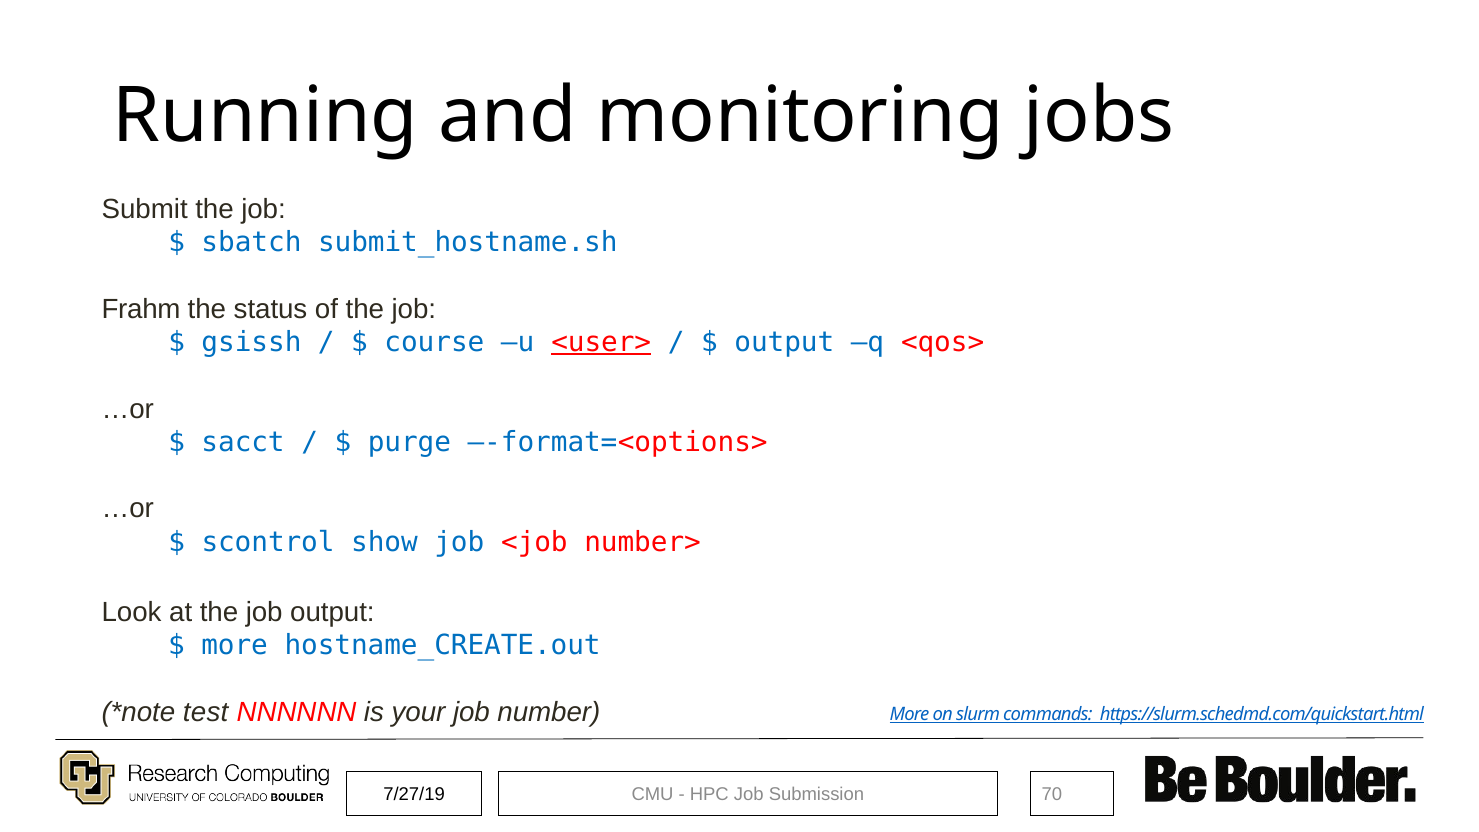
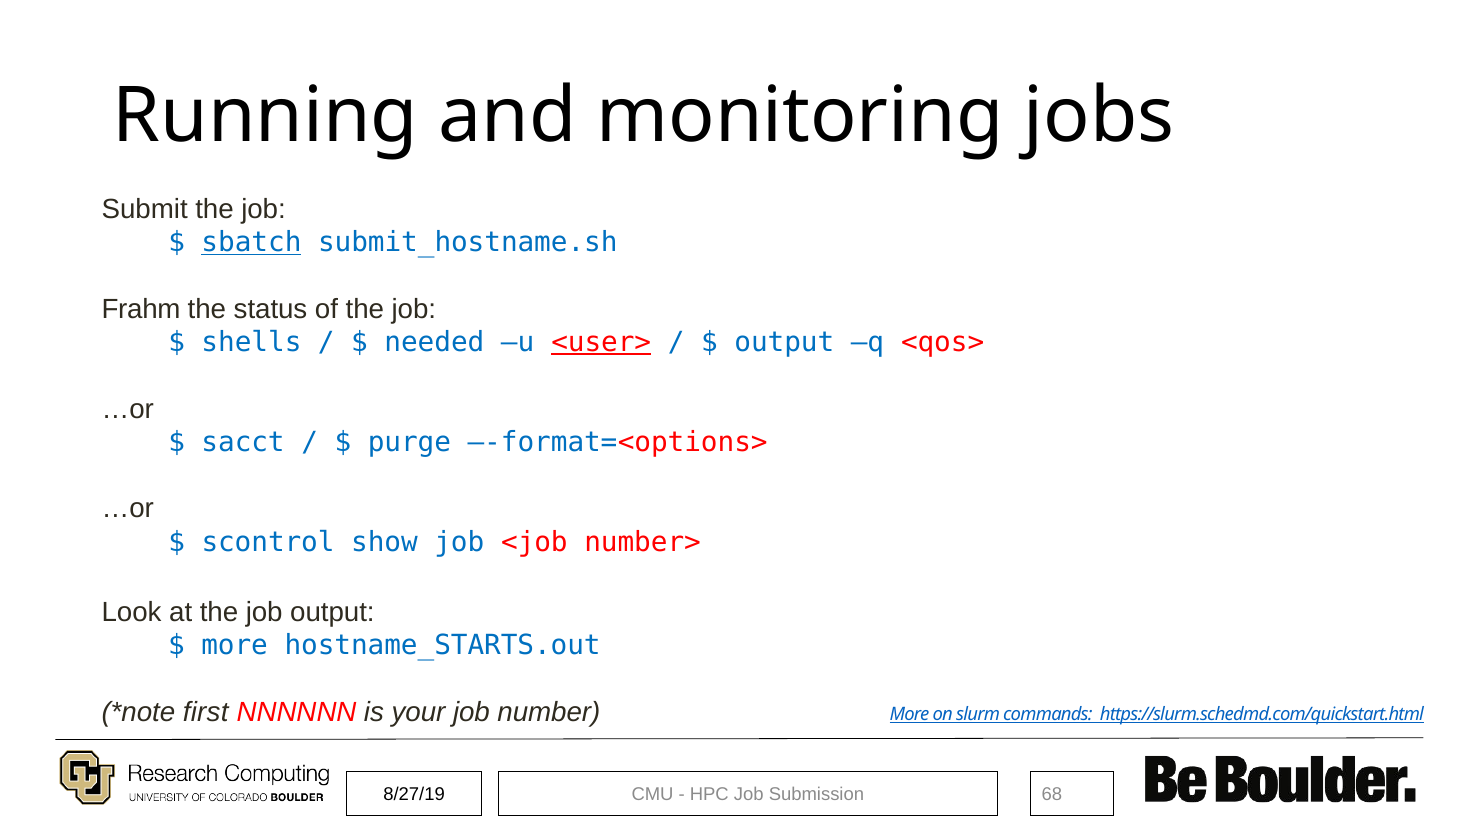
sbatch underline: none -> present
gsissh: gsissh -> shells
course: course -> needed
hostname_CREATE.out: hostname_CREATE.out -> hostname_STARTS.out
test: test -> first
7/27/19: 7/27/19 -> 8/27/19
70: 70 -> 68
